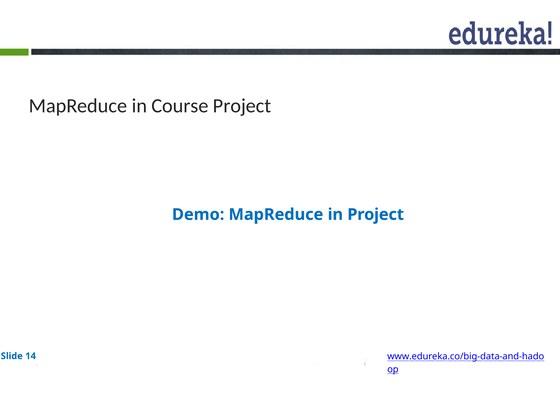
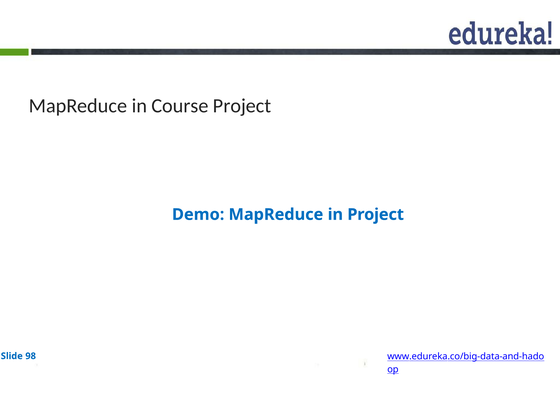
14: 14 -> 98
